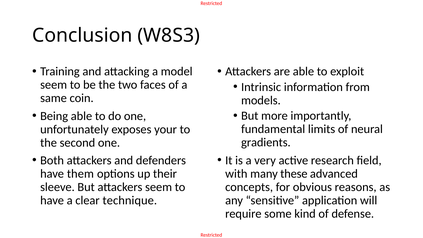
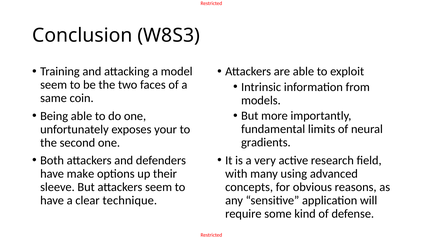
them: them -> make
these: these -> using
